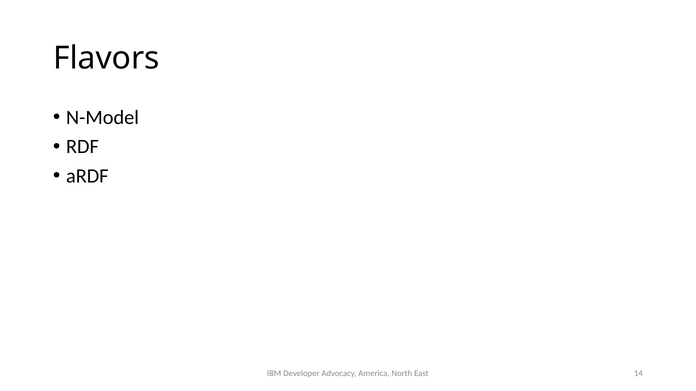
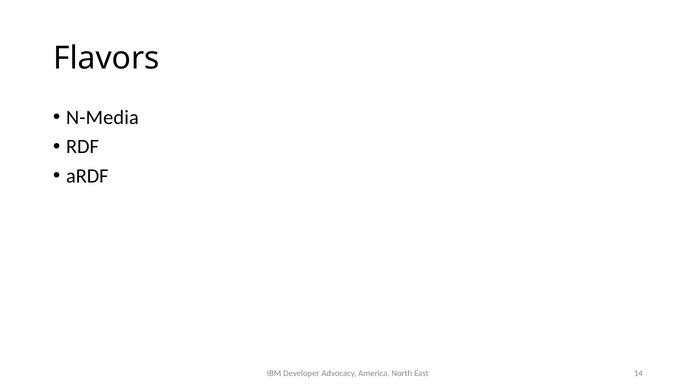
N-Model: N-Model -> N-Media
